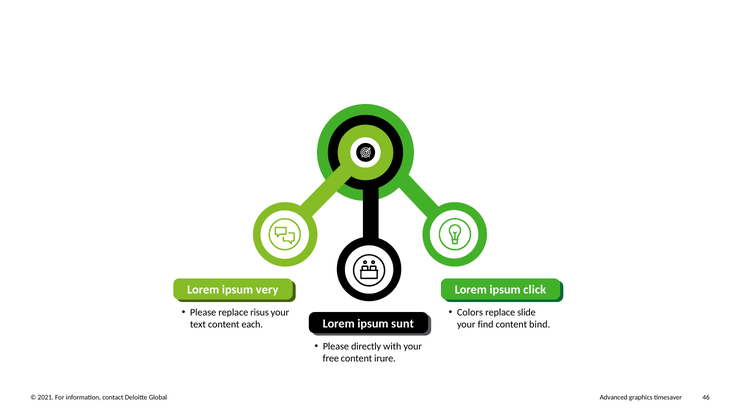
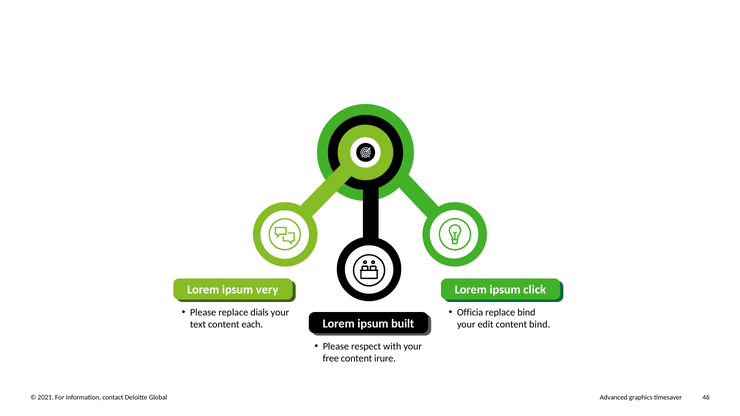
risus: risus -> dials
Colors: Colors -> Officia
replace slide: slide -> bind
sunt: sunt -> built
find: find -> edit
directly: directly -> respect
